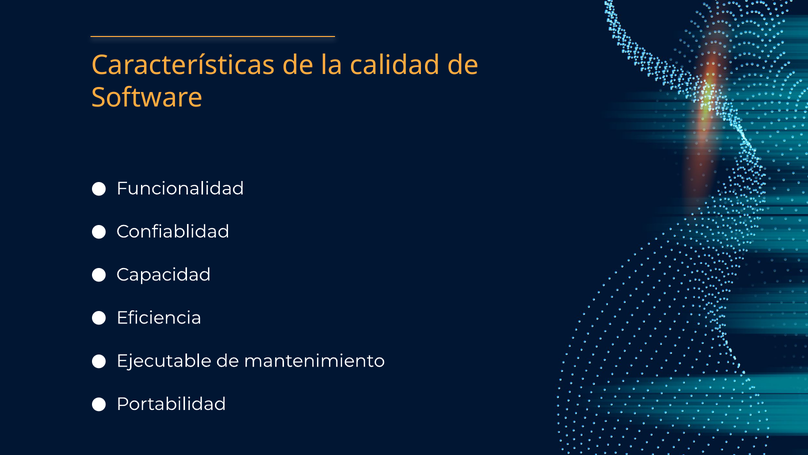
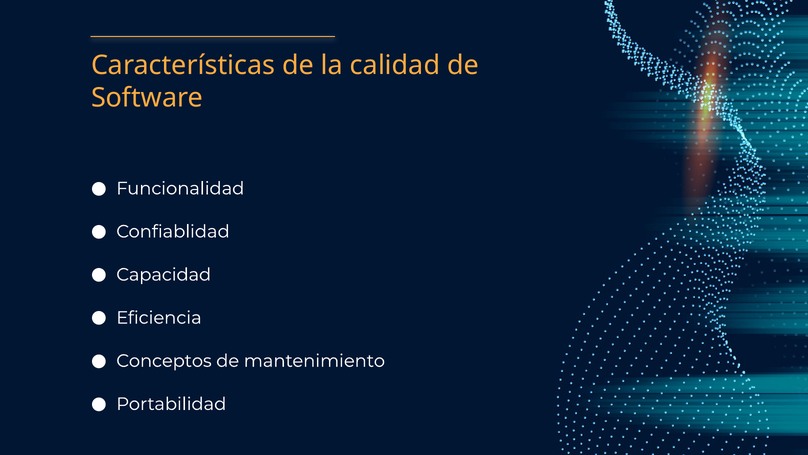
Ejecutable: Ejecutable -> Conceptos
